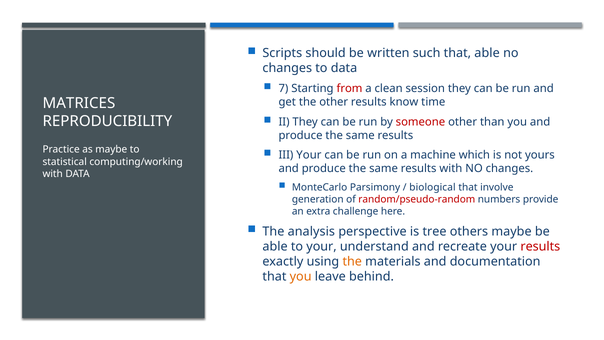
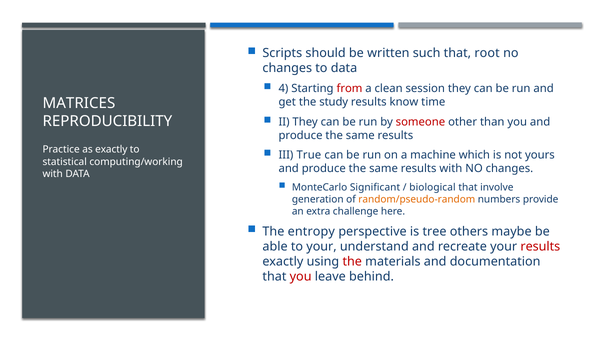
that able: able -> root
7: 7 -> 4
the other: other -> study
as maybe: maybe -> exactly
III Your: Your -> True
Parsimony: Parsimony -> Significant
random/pseudo-random colour: red -> orange
analysis: analysis -> entropy
the at (352, 262) colour: orange -> red
you at (301, 277) colour: orange -> red
